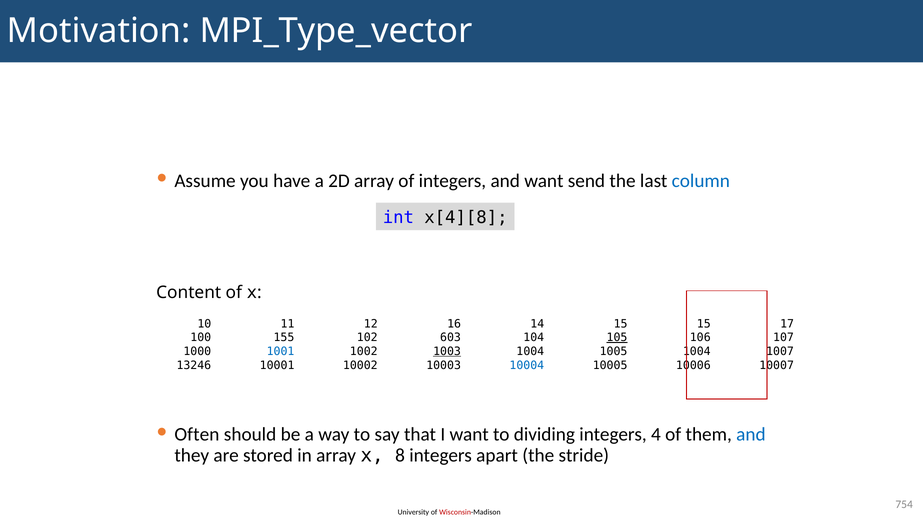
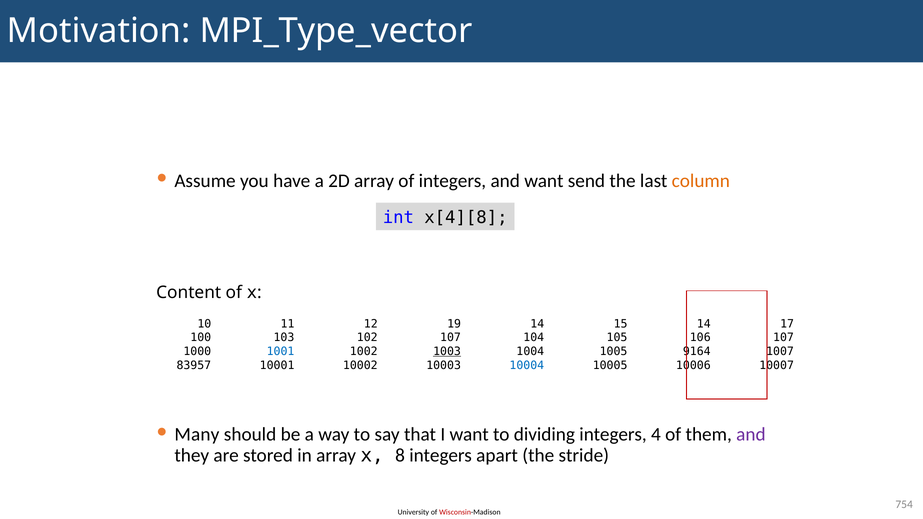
column colour: blue -> orange
16: 16 -> 19
15 15: 15 -> 14
155: 155 -> 103
102 603: 603 -> 107
105 underline: present -> none
1005 1004: 1004 -> 9164
13246: 13246 -> 83957
Often: Often -> Many
and at (751, 435) colour: blue -> purple
